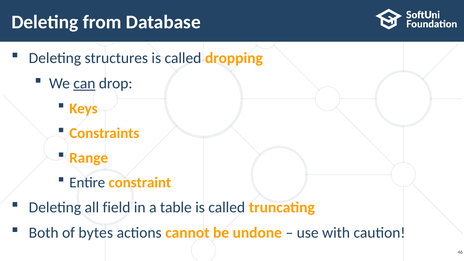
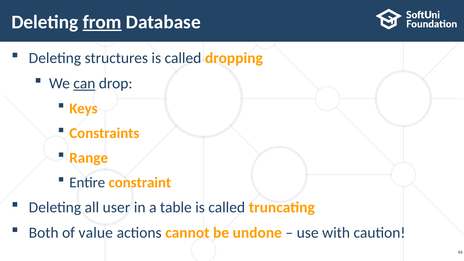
from underline: none -> present
field: field -> user
bytes: bytes -> value
